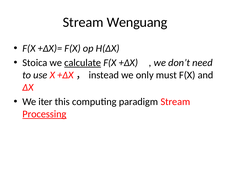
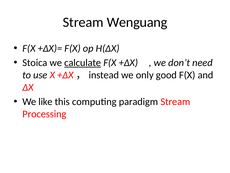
must: must -> good
iter: iter -> like
Processing underline: present -> none
